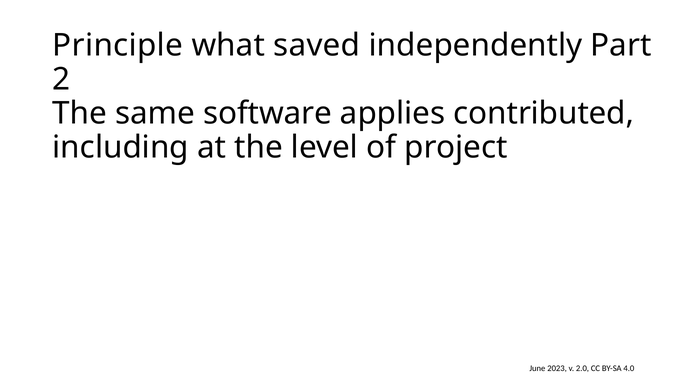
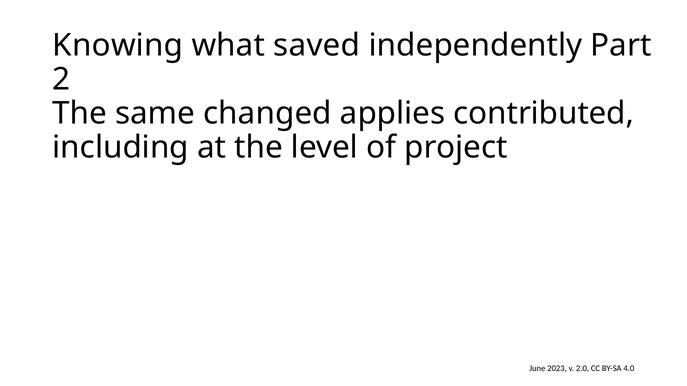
Principle: Principle -> Knowing
software: software -> changed
